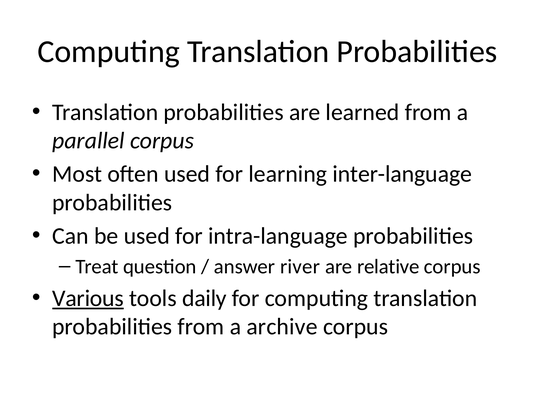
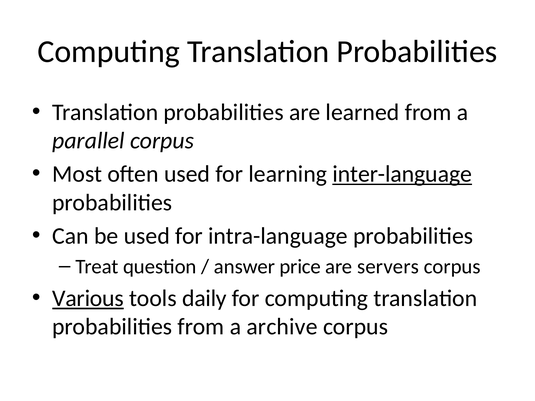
inter-language underline: none -> present
river: river -> price
relative: relative -> servers
